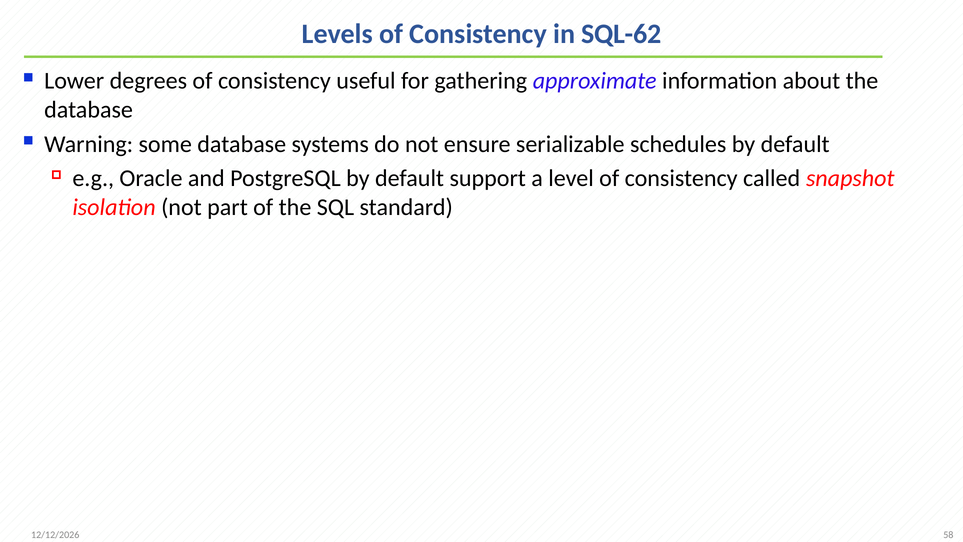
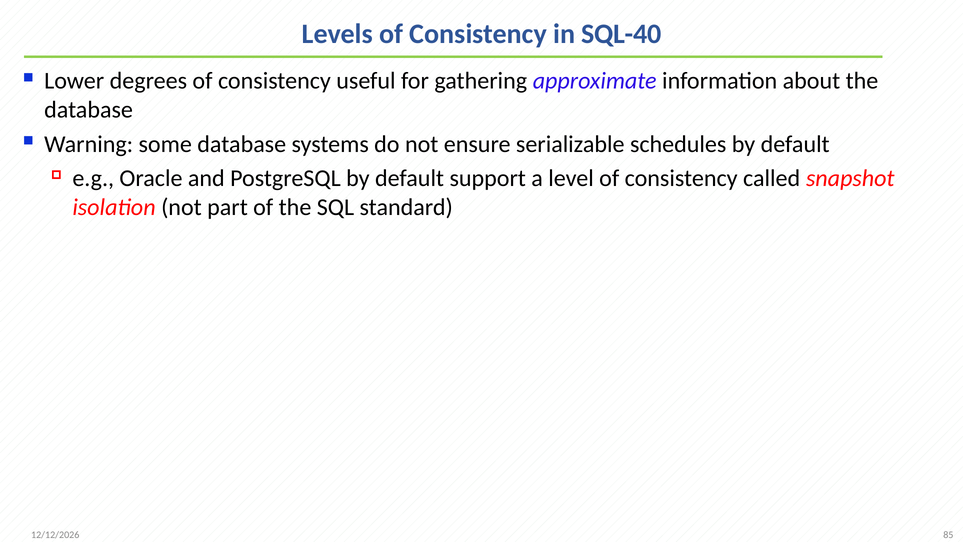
SQL-62: SQL-62 -> SQL-40
58: 58 -> 85
